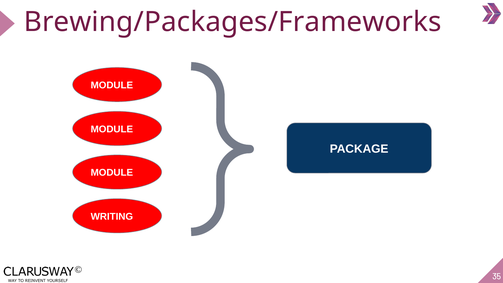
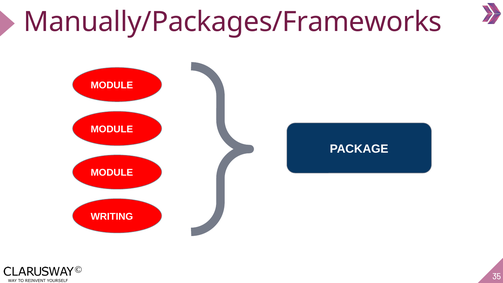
Brewing/Packages/Frameworks: Brewing/Packages/Frameworks -> Manually/Packages/Frameworks
